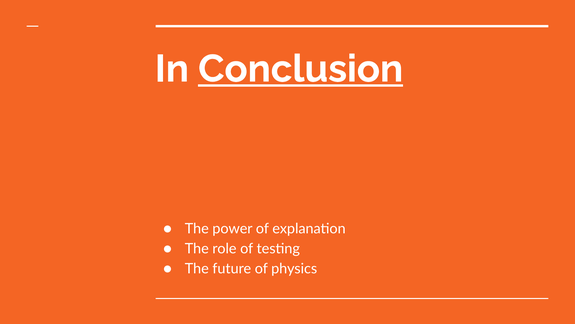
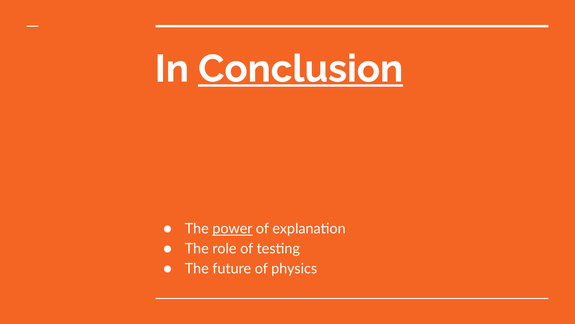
power underline: none -> present
